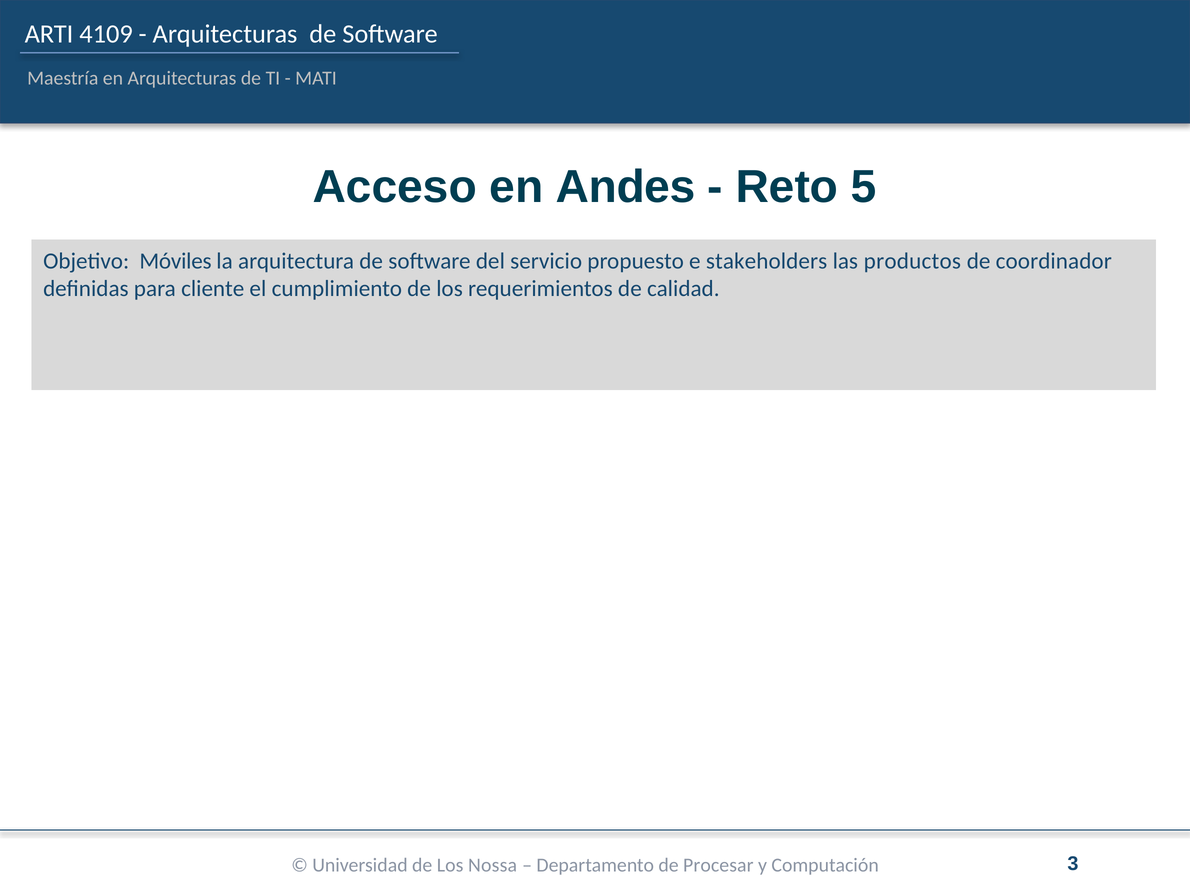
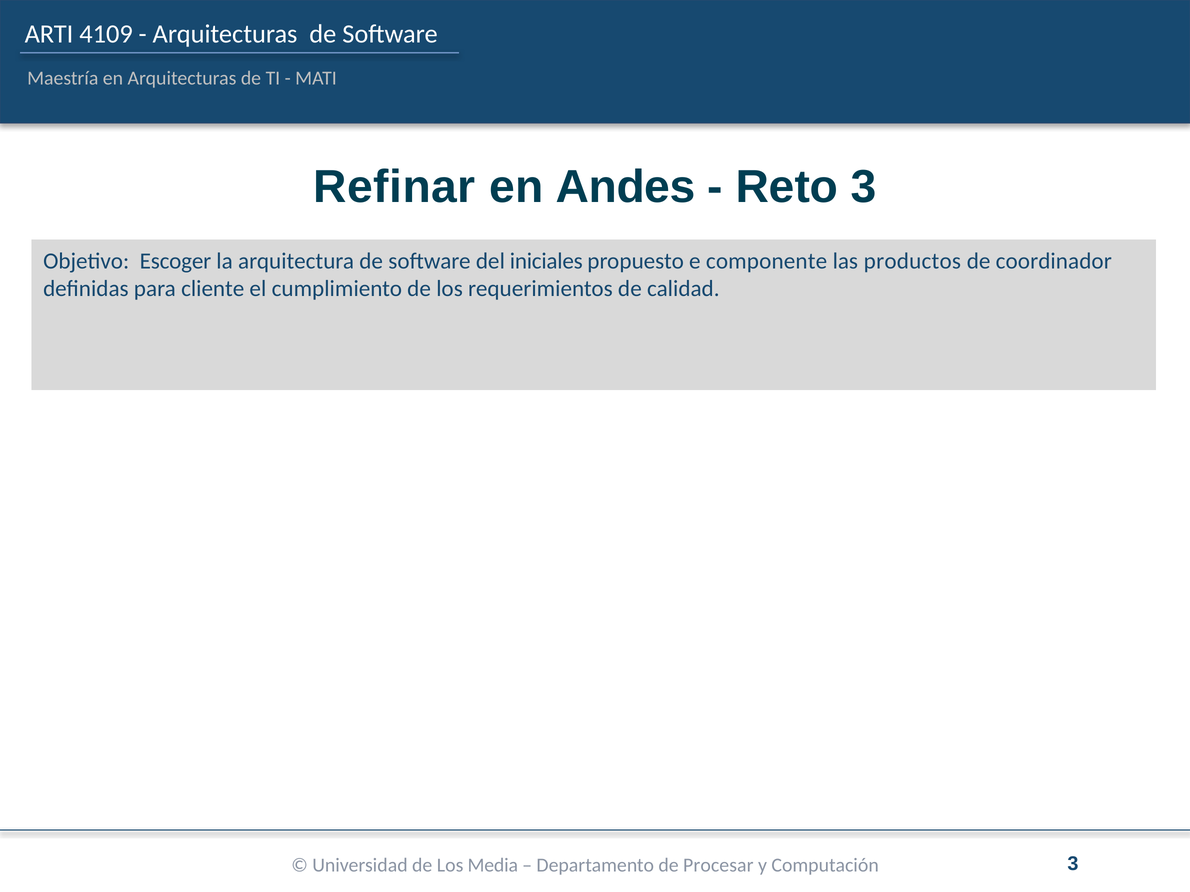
Acceso: Acceso -> Refinar
Reto 5: 5 -> 3
Móviles: Móviles -> Escoger
servicio: servicio -> iniciales
stakeholders: stakeholders -> componente
Nossa: Nossa -> Media
